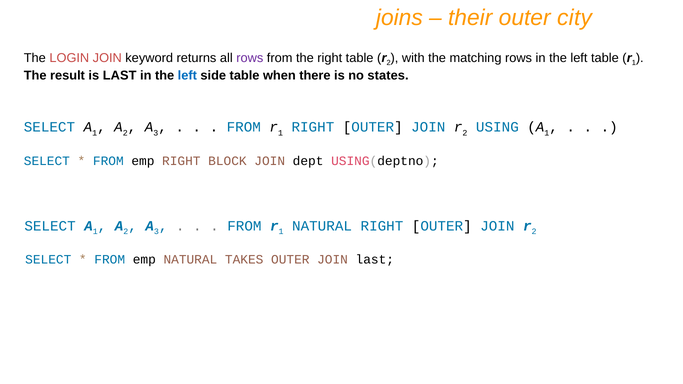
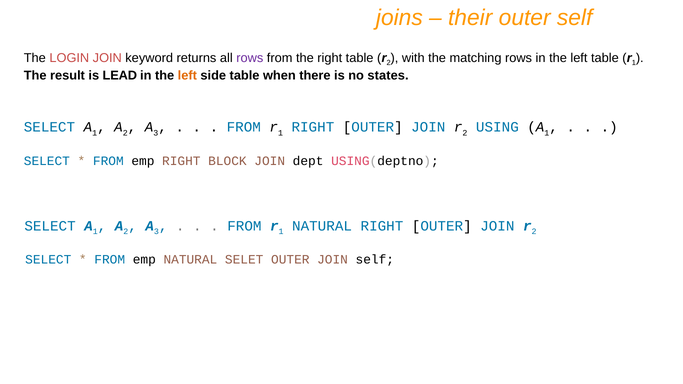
outer city: city -> self
is LAST: LAST -> LEAD
left at (187, 75) colour: blue -> orange
TAKES: TAKES -> SELET
JOIN last: last -> self
